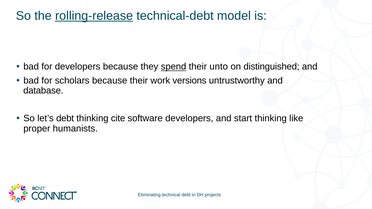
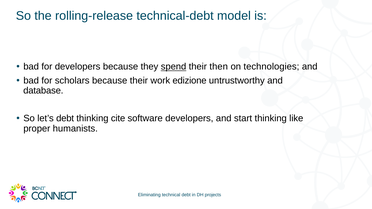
rolling-release underline: present -> none
unto: unto -> then
distinguished: distinguished -> technologies
versions: versions -> edizione
